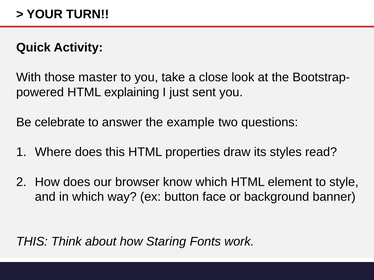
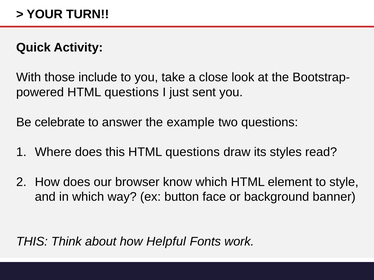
master: master -> include
explaining at (132, 92): explaining -> questions
this HTML properties: properties -> questions
Staring: Staring -> Helpful
